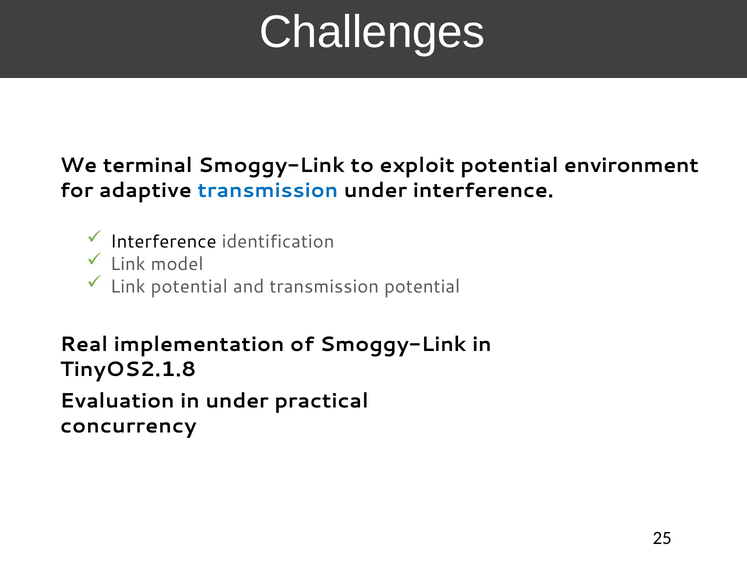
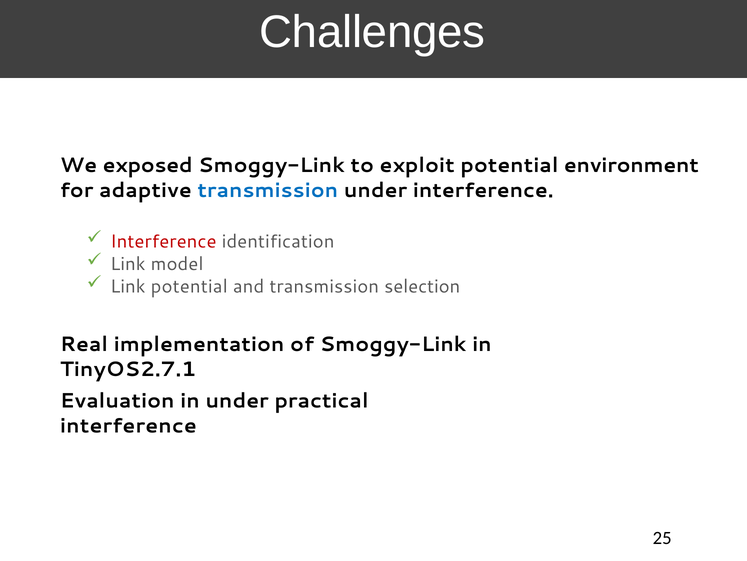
terminal: terminal -> exposed
Interference at (163, 241) colour: black -> red
transmission potential: potential -> selection
TinyOS2.1.8: TinyOS2.1.8 -> TinyOS2.7.1
concurrency at (128, 425): concurrency -> interference
